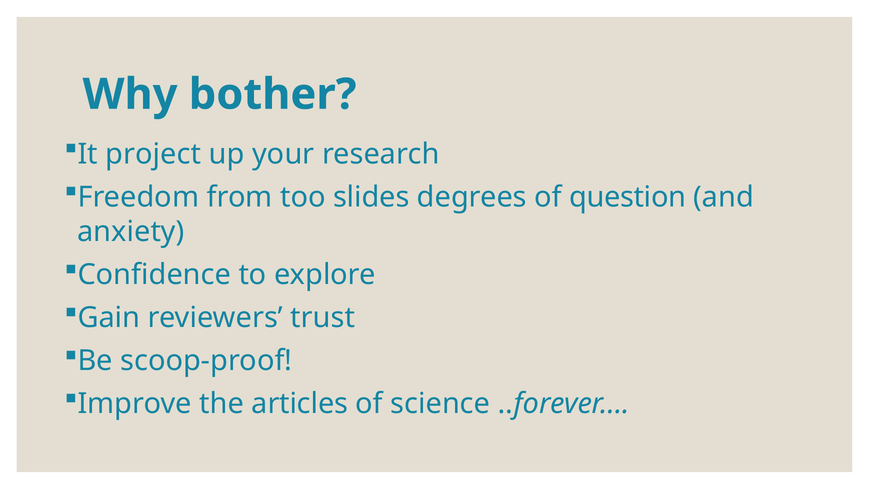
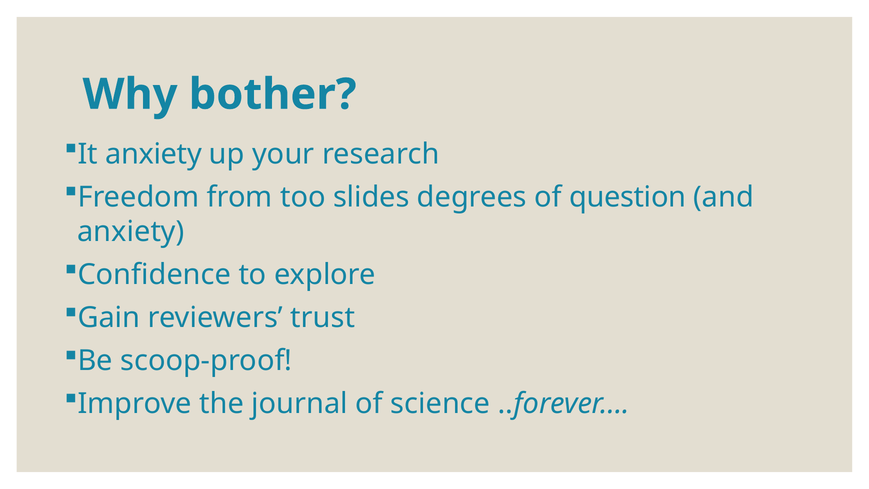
It project: project -> anxiety
articles: articles -> journal
